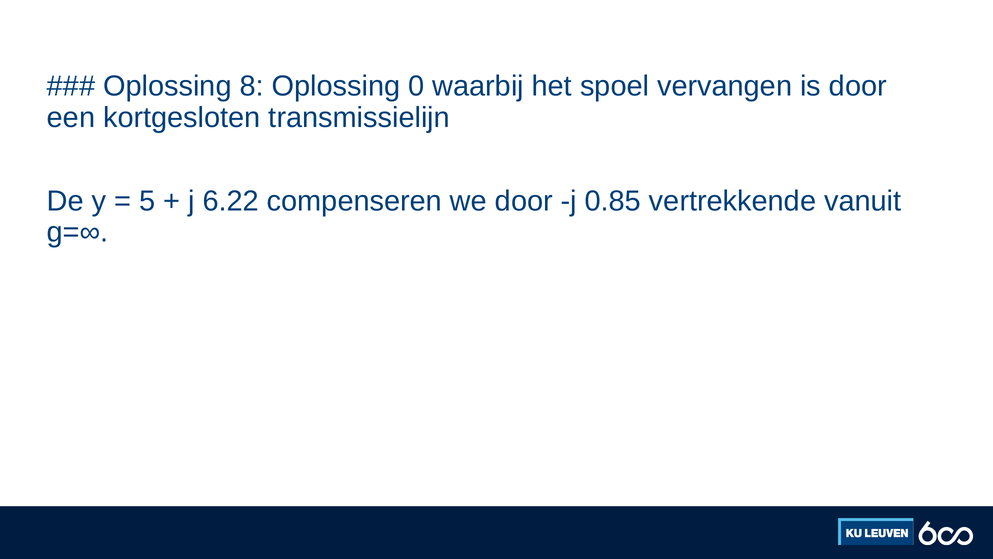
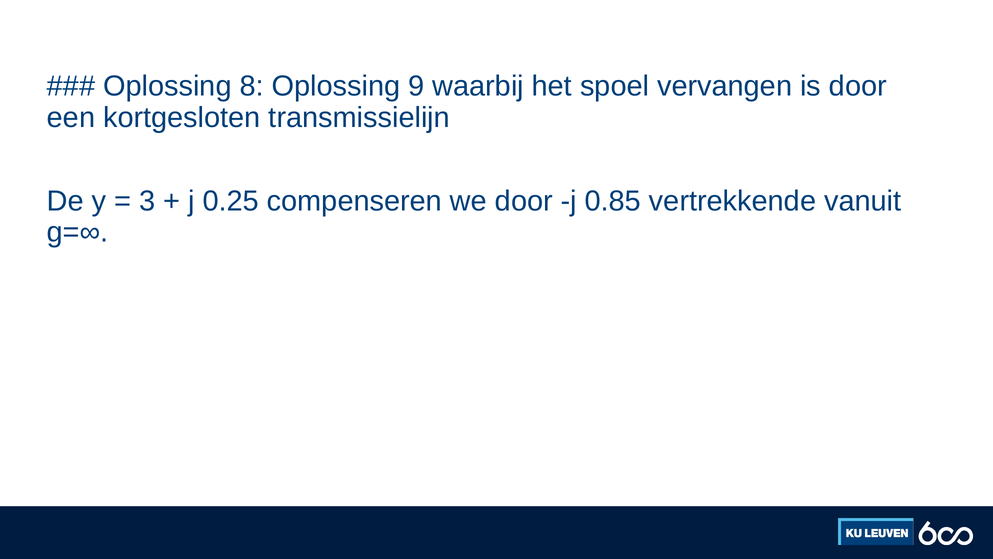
0: 0 -> 9
5: 5 -> 3
6.22: 6.22 -> 0.25
